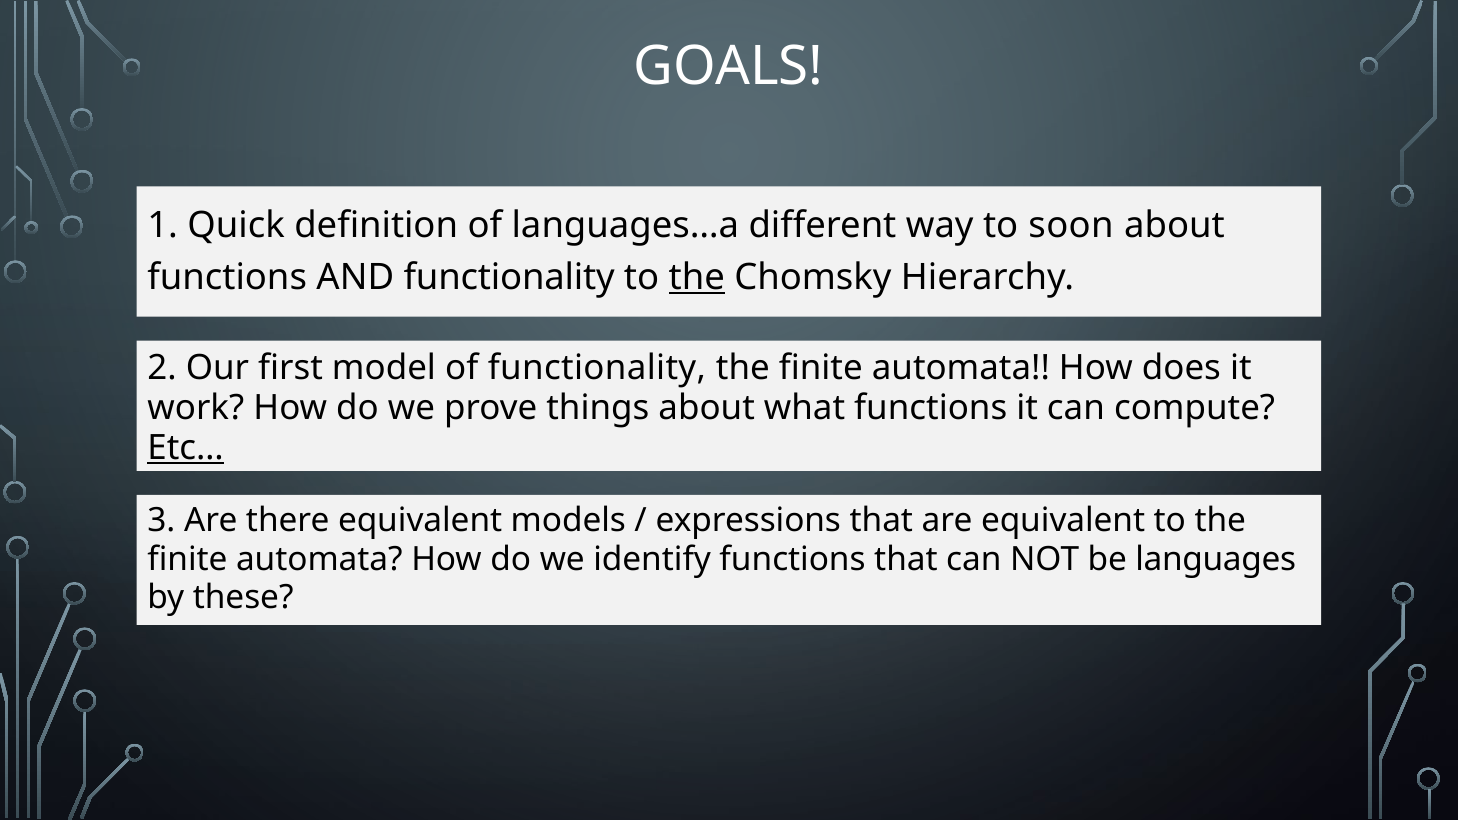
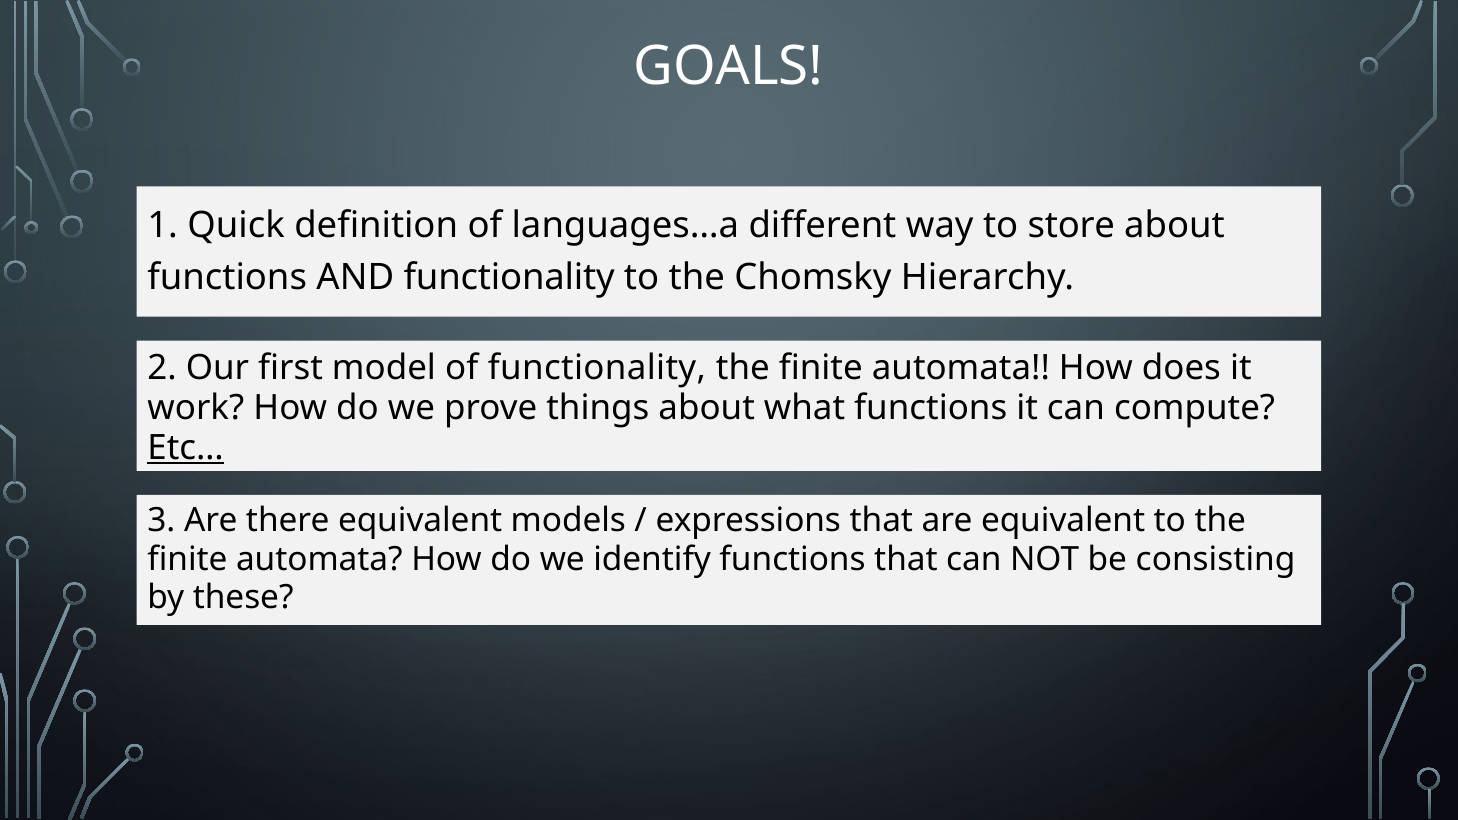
soon: soon -> store
the at (697, 278) underline: present -> none
languages: languages -> consisting
